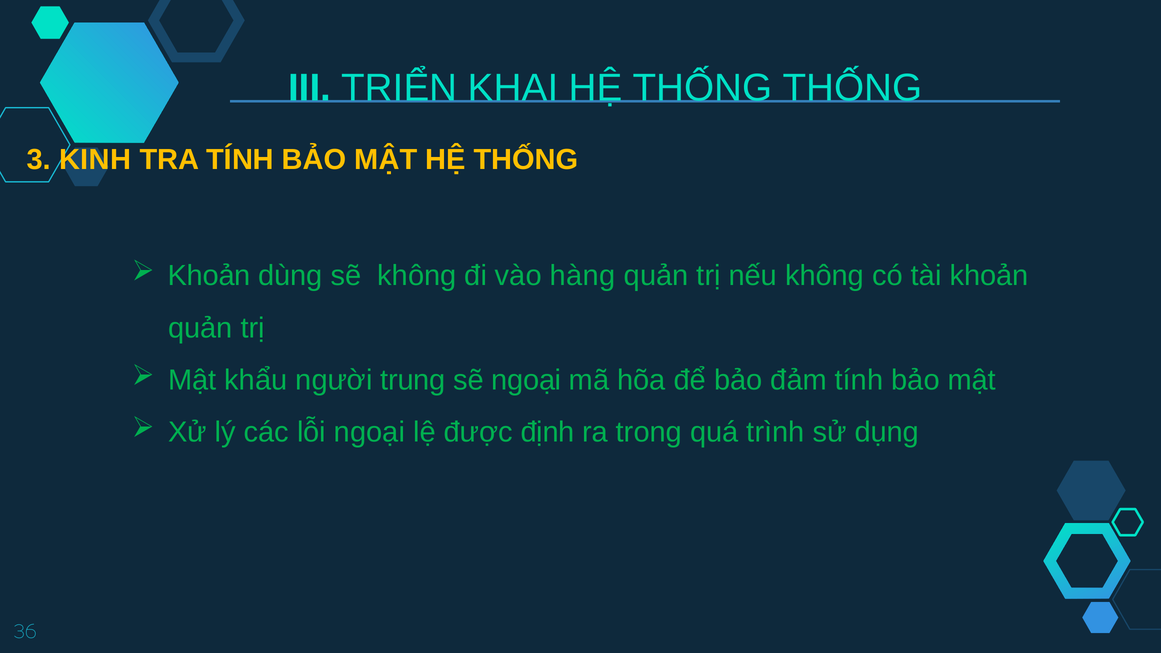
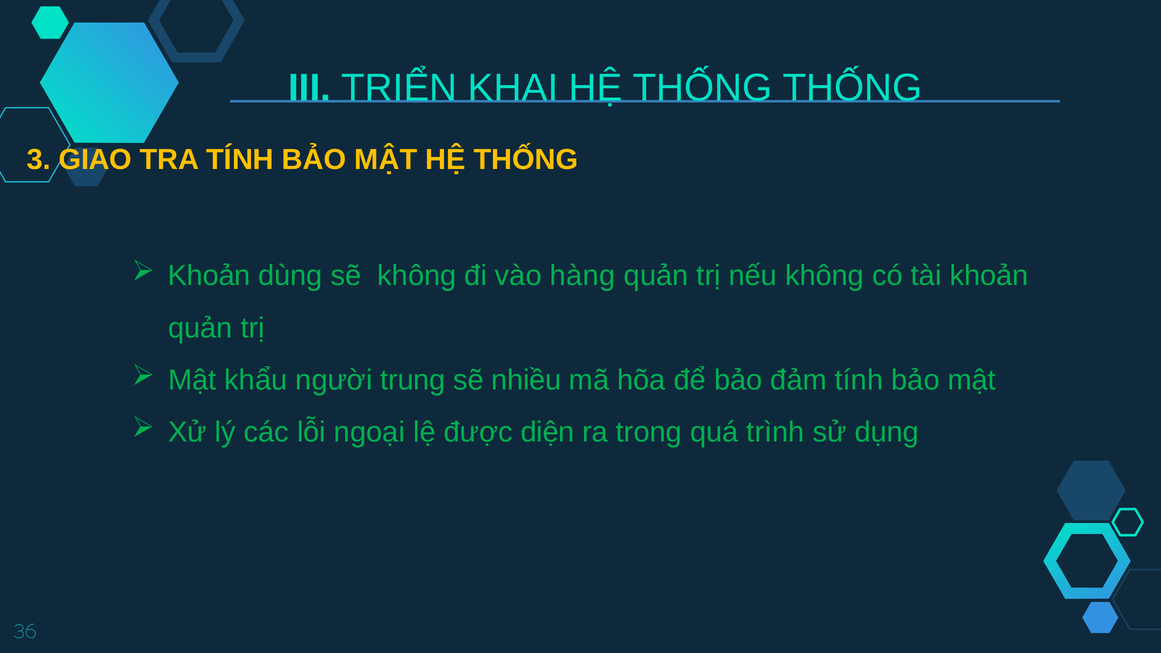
KINH: KINH -> GIAO
sẽ ngoại: ngoại -> nhiều
định: định -> diện
